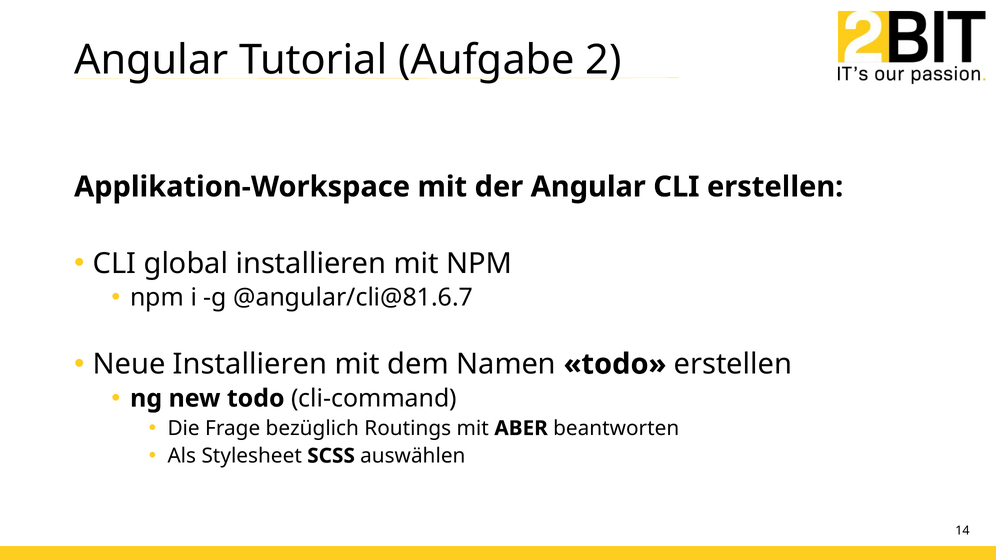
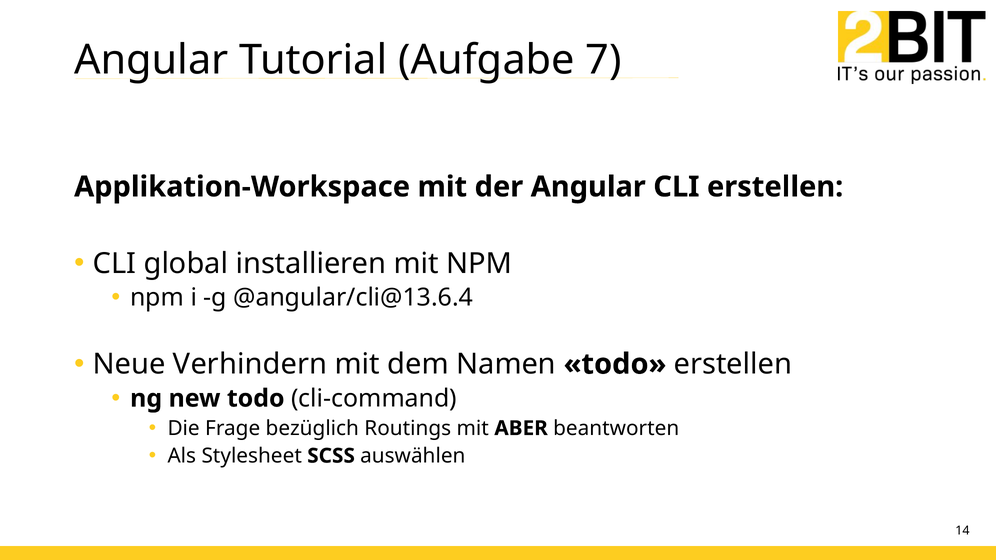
2: 2 -> 7
@angular/cli@81.6.7: @angular/cli@81.6.7 -> @angular/cli@13.6.4
Neue Installieren: Installieren -> Verhindern
